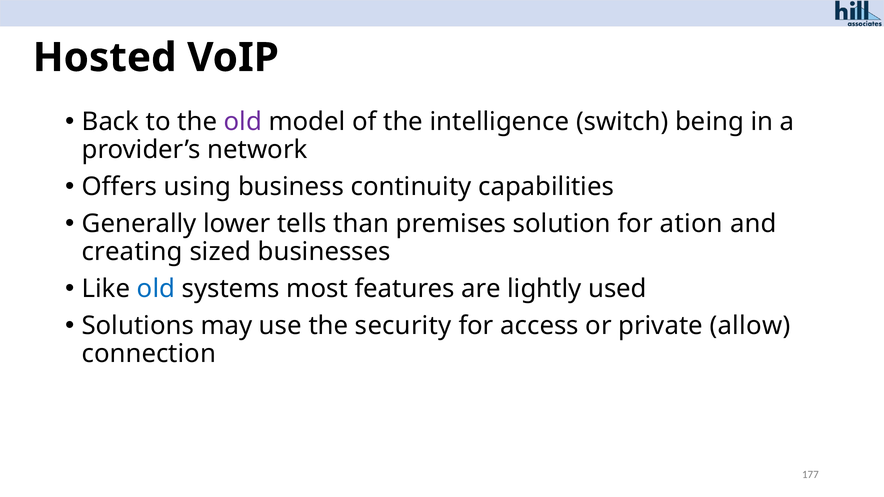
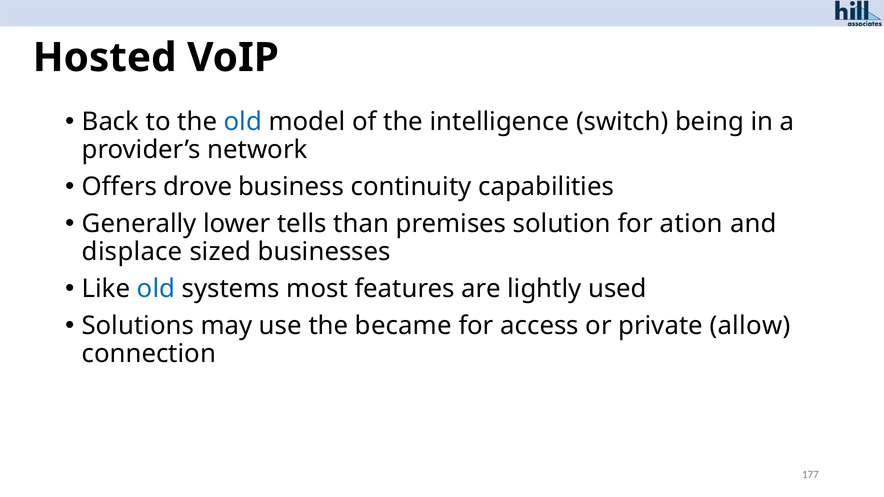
old at (243, 122) colour: purple -> blue
using: using -> drove
creating: creating -> displace
security: security -> became
